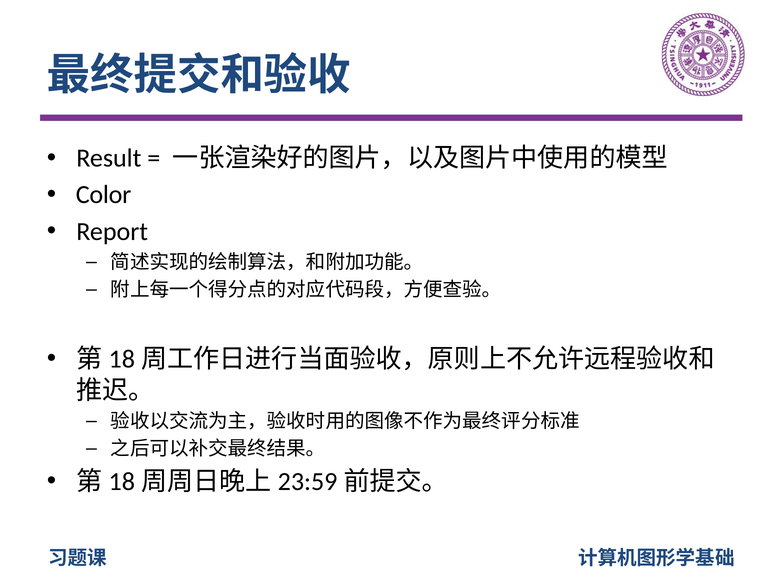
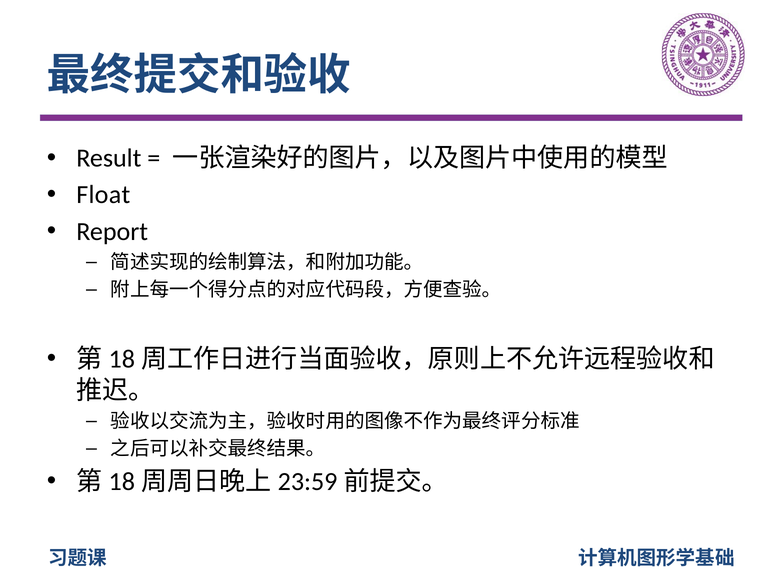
Color: Color -> Float
